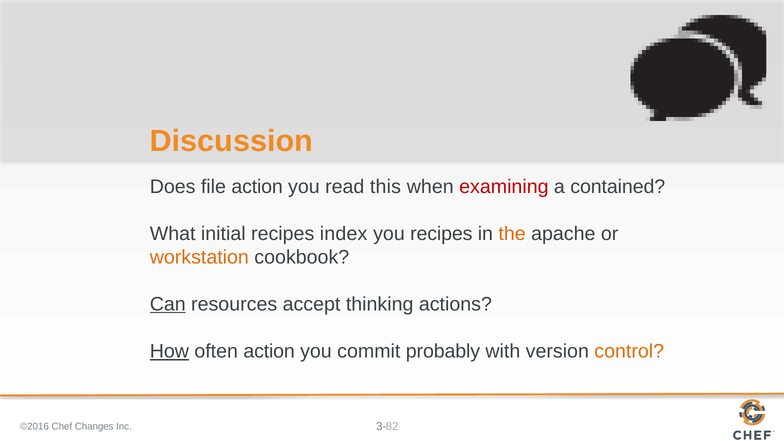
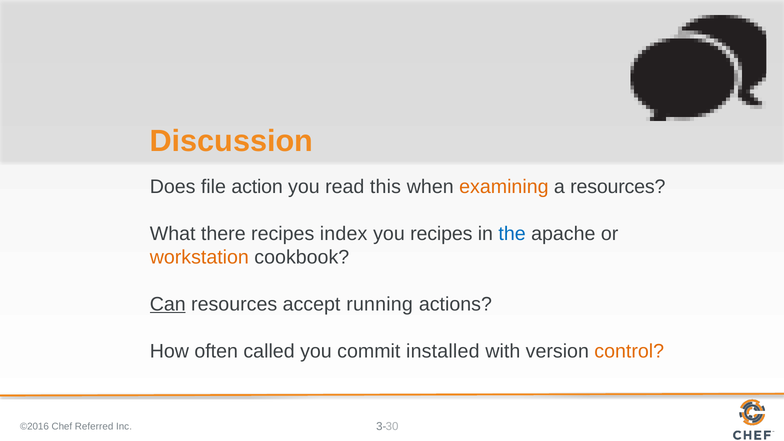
examining colour: red -> orange
a contained: contained -> resources
initial: initial -> there
the colour: orange -> blue
thinking: thinking -> running
How underline: present -> none
often action: action -> called
probably: probably -> installed
Changes: Changes -> Referred
82: 82 -> 30
